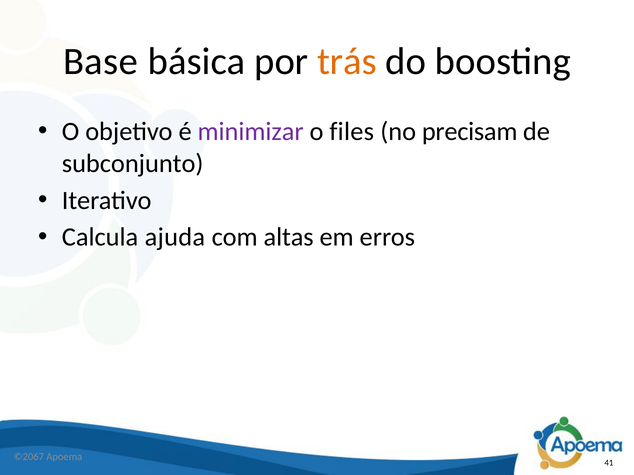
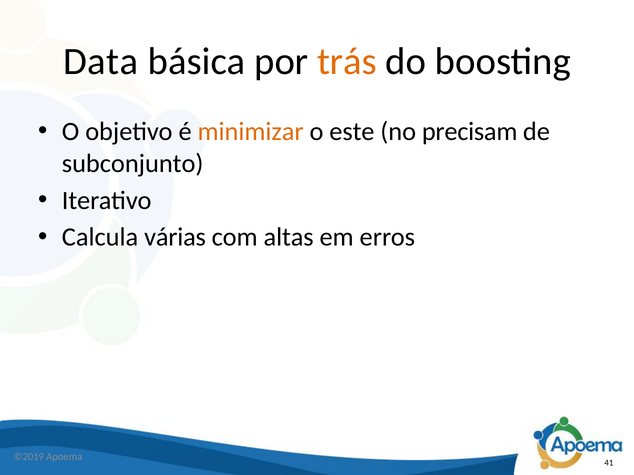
Base: Base -> Data
minimizar colour: purple -> orange
files: files -> este
ajuda: ajuda -> várias
©2067: ©2067 -> ©2019
